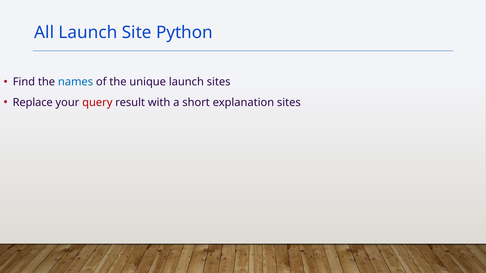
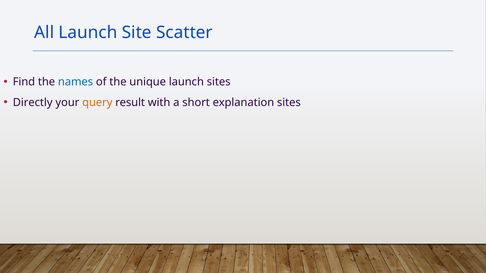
Python: Python -> Scatter
Replace: Replace -> Directly
query colour: red -> orange
